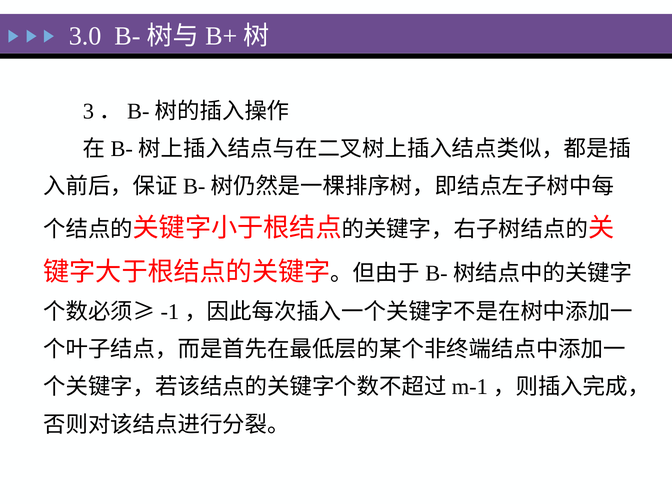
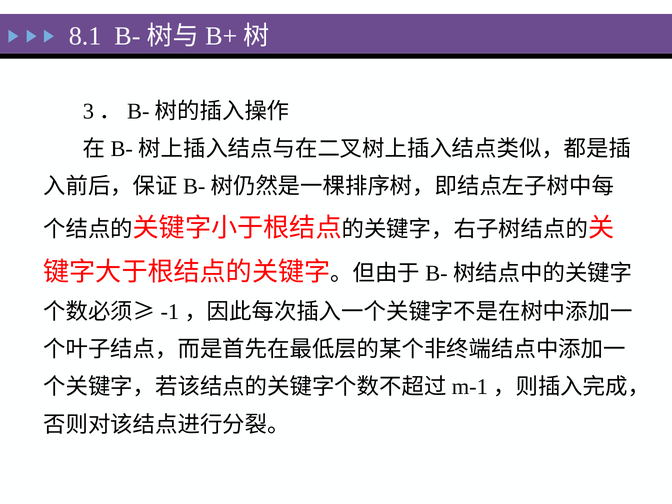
3.0: 3.0 -> 8.1
